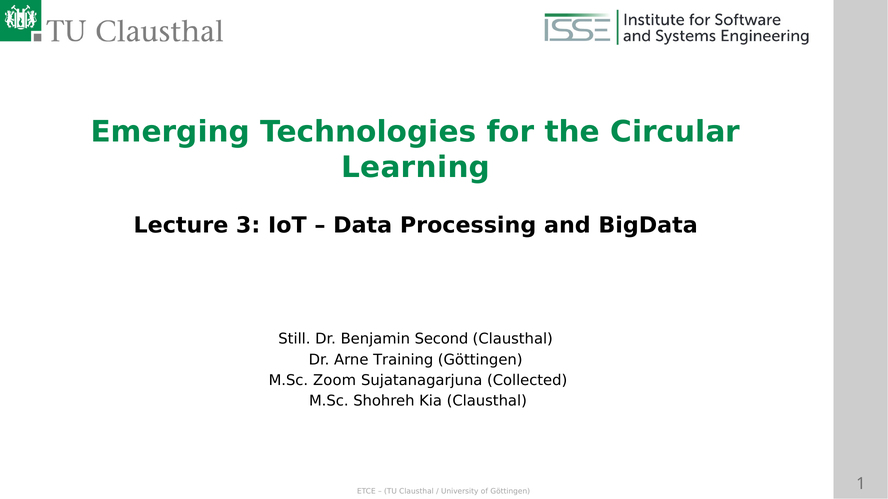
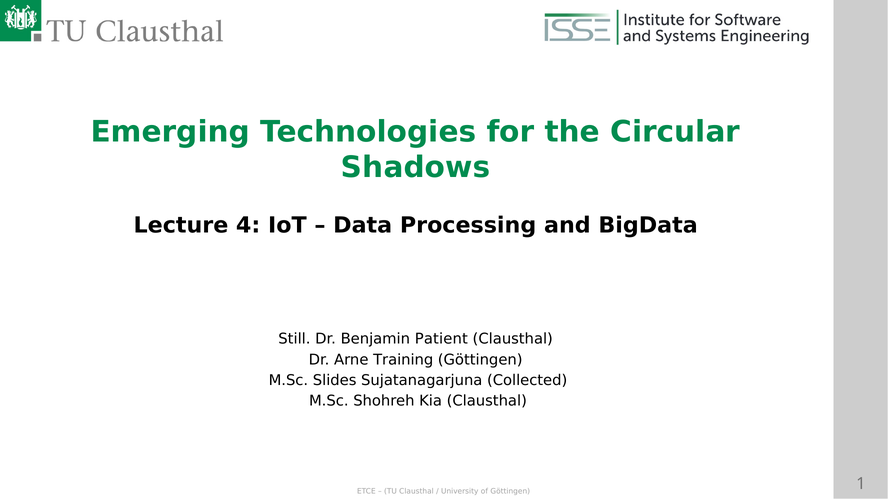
Learning: Learning -> Shadows
3: 3 -> 4
Second: Second -> Patient
Zoom: Zoom -> Slides
